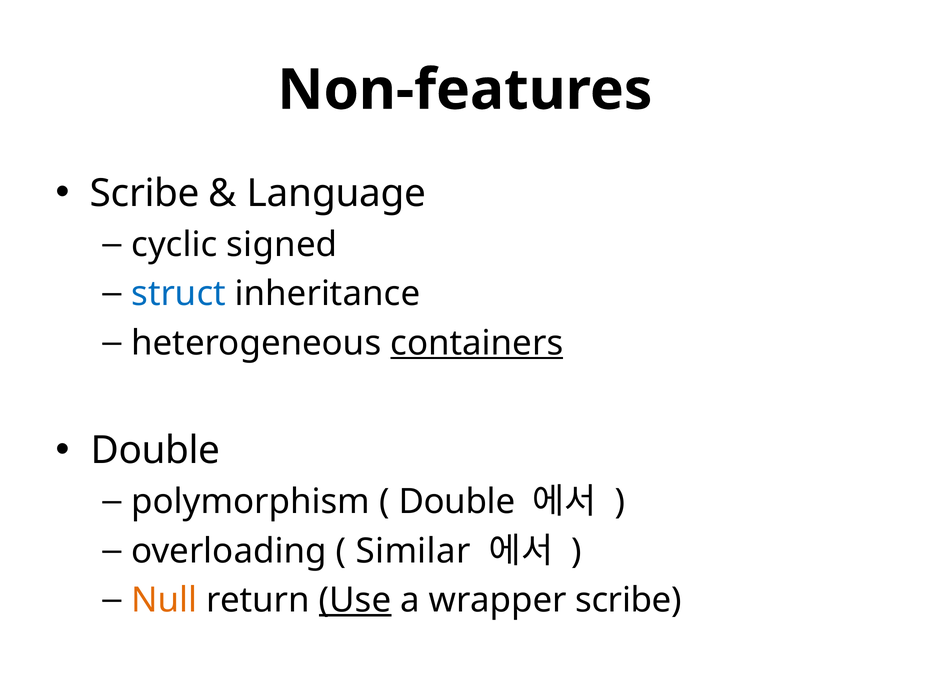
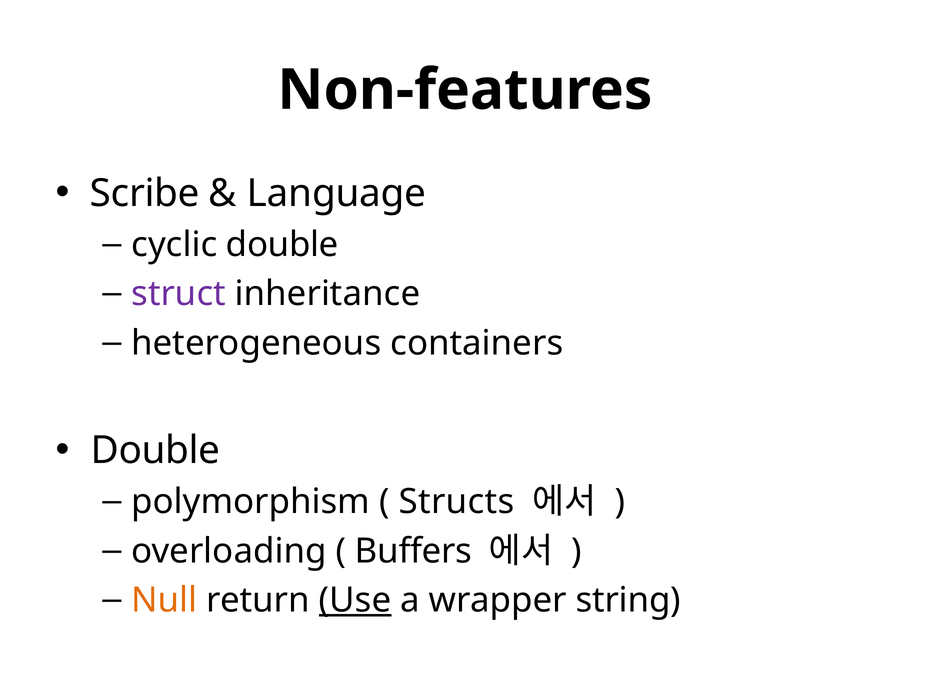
cyclic signed: signed -> double
struct colour: blue -> purple
containers underline: present -> none
Double at (457, 501): Double -> Structs
Similar: Similar -> Buffers
wrapper scribe: scribe -> string
